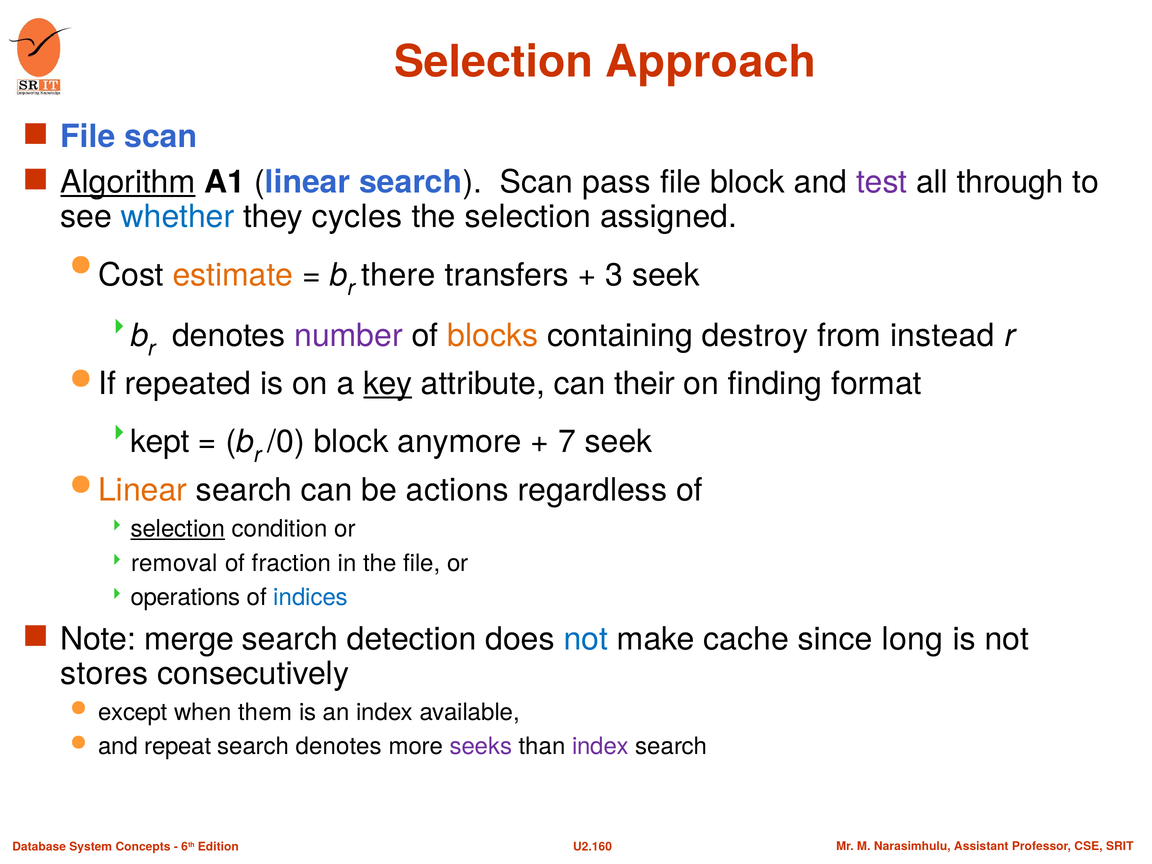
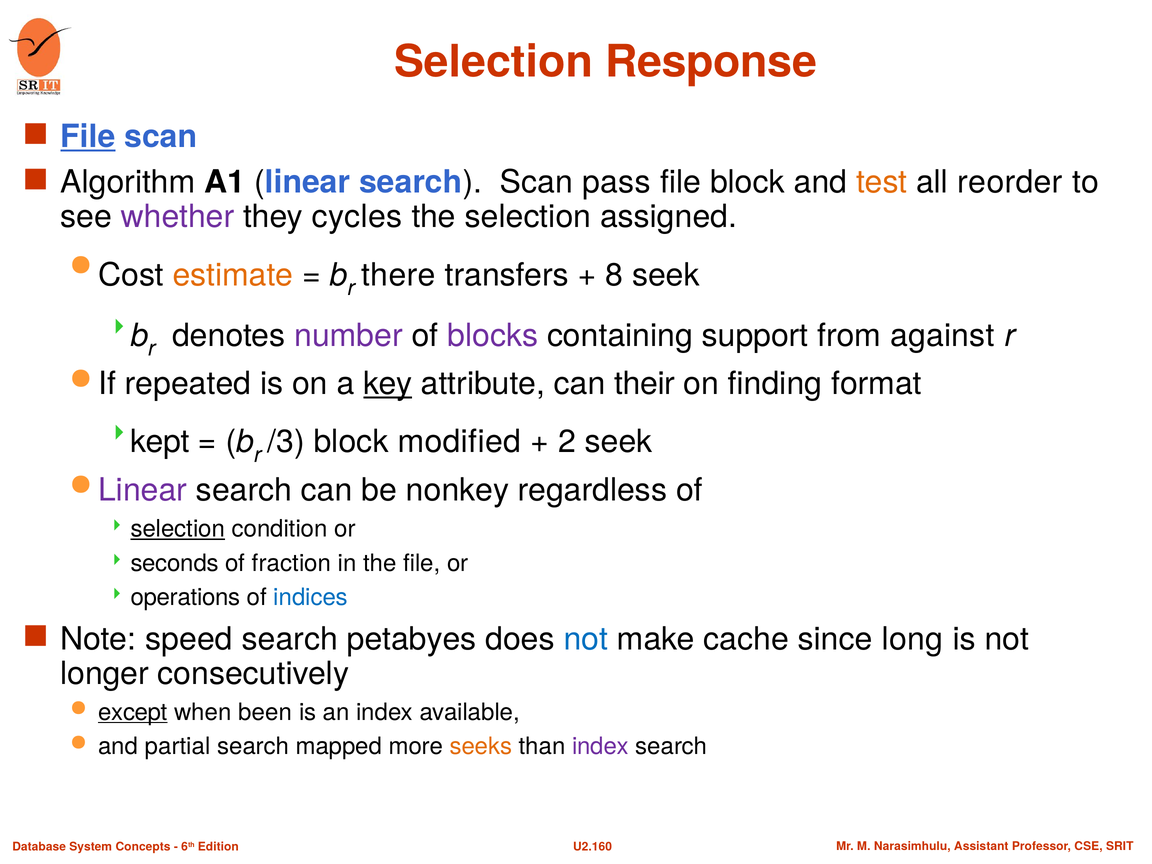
Approach: Approach -> Response
File at (88, 137) underline: none -> present
Algorithm underline: present -> none
test colour: purple -> orange
through: through -> reorder
whether colour: blue -> purple
3: 3 -> 8
blocks colour: orange -> purple
destroy: destroy -> support
instead: instead -> against
/0: /0 -> /3
anymore: anymore -> modified
7: 7 -> 2
Linear at (143, 490) colour: orange -> purple
actions: actions -> nonkey
removal: removal -> seconds
merge: merge -> speed
detection: detection -> petabyes
stores: stores -> longer
except underline: none -> present
them: them -> been
repeat: repeat -> partial
search denotes: denotes -> mapped
seeks colour: purple -> orange
